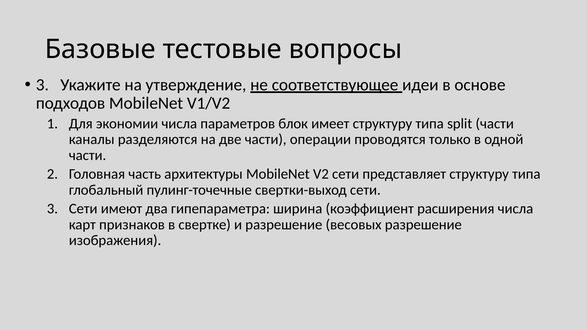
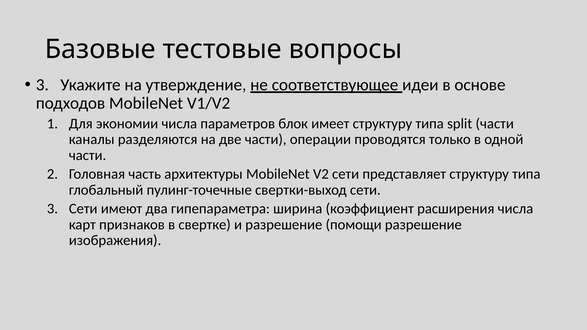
весовых: весовых -> помощи
